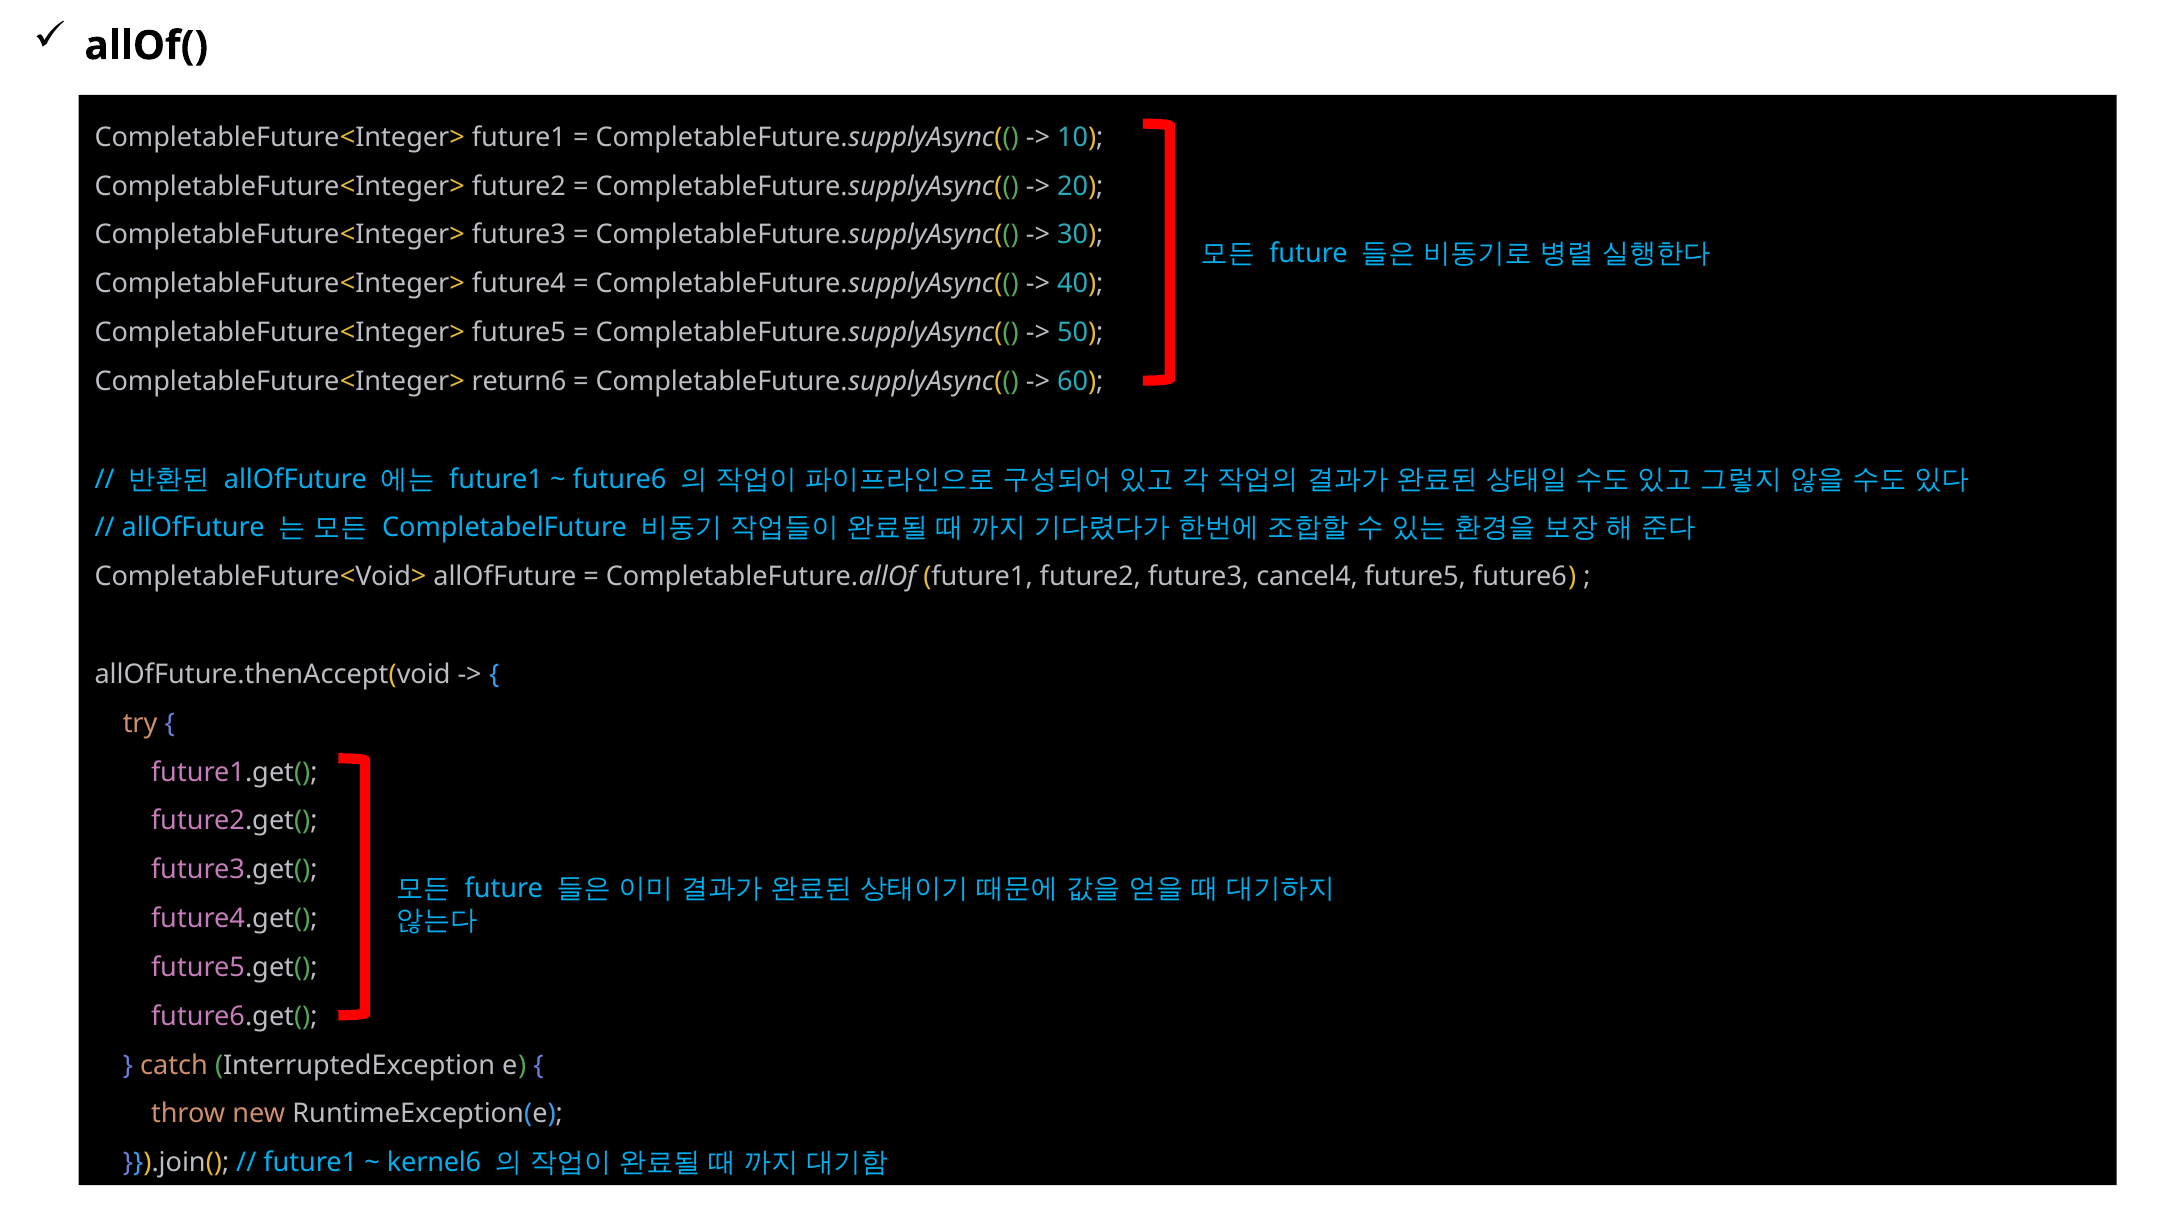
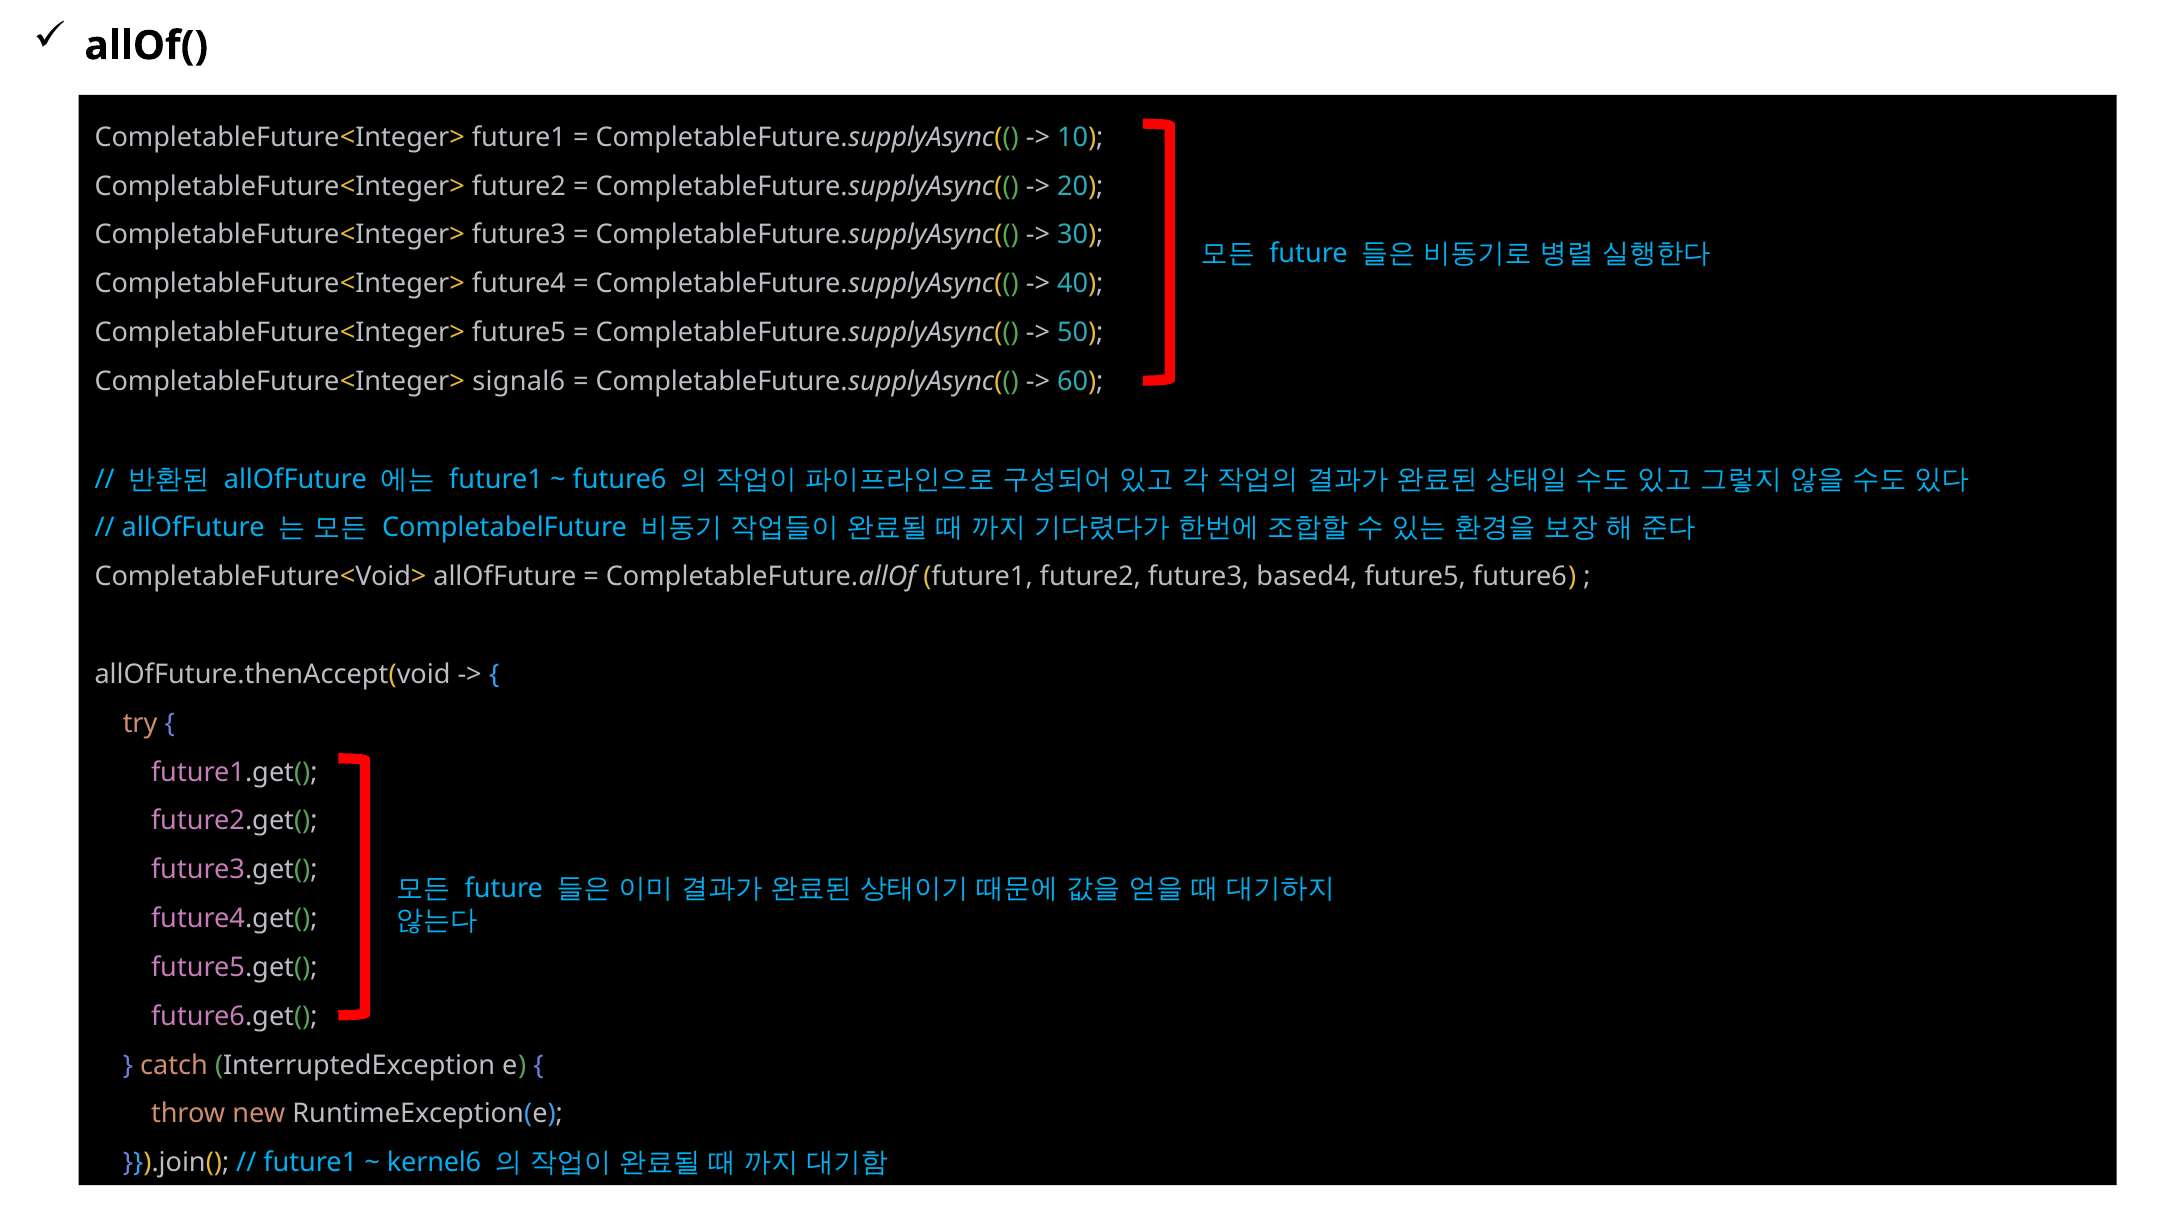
return6: return6 -> signal6
cancel4: cancel4 -> based4
